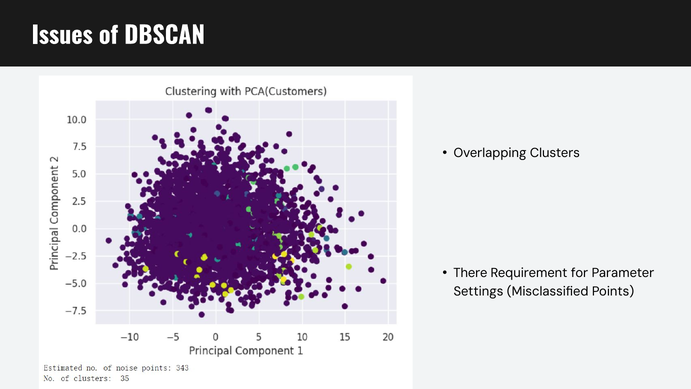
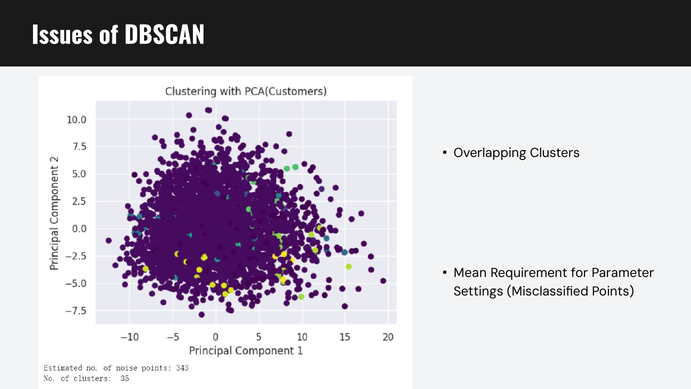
There: There -> Mean
